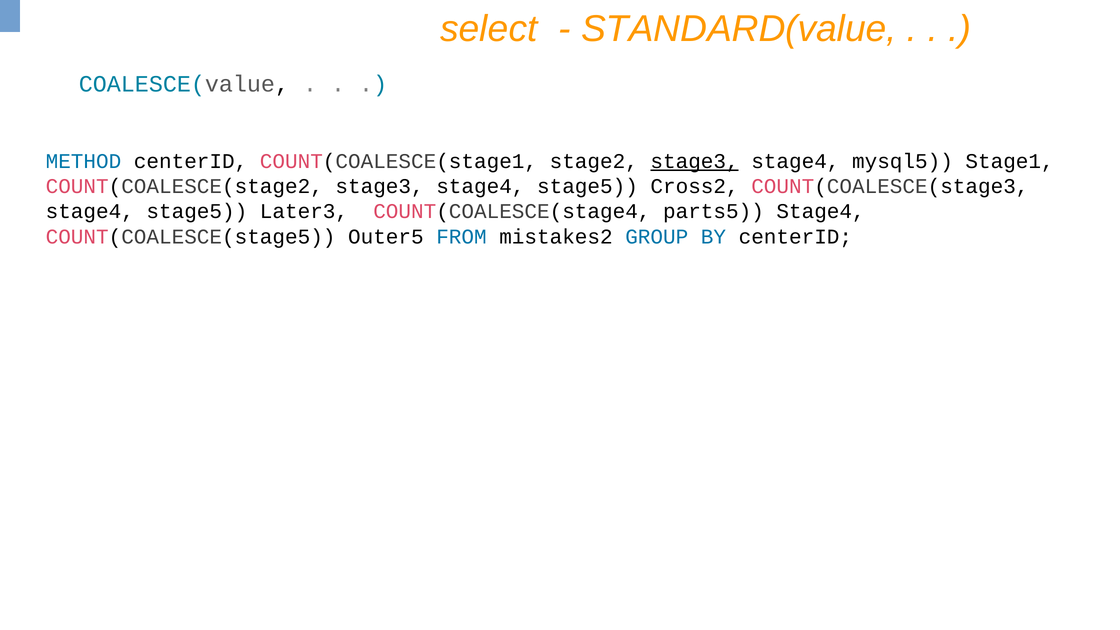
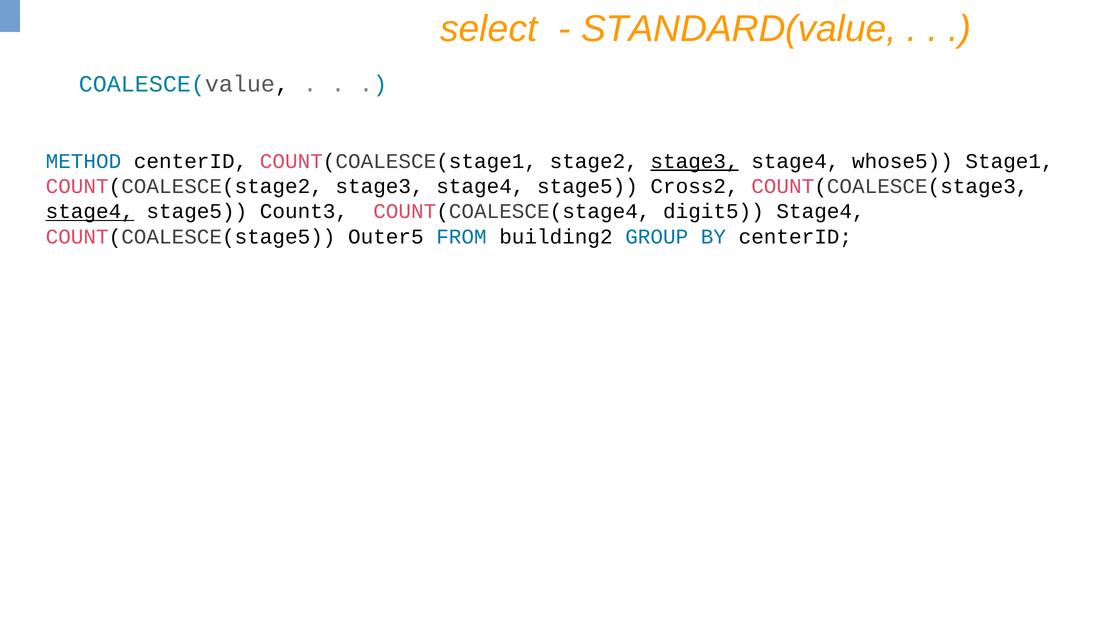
mysql5: mysql5 -> whose5
stage4 at (90, 212) underline: none -> present
Later3: Later3 -> Count3
parts5: parts5 -> digit5
mistakes2: mistakes2 -> building2
